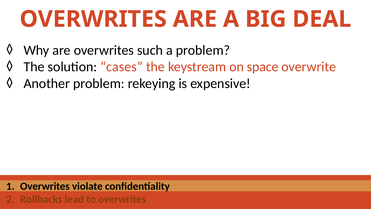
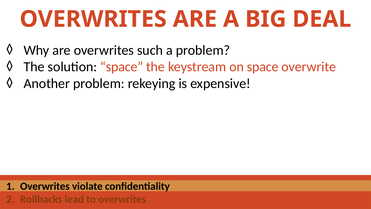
solution cases: cases -> space
